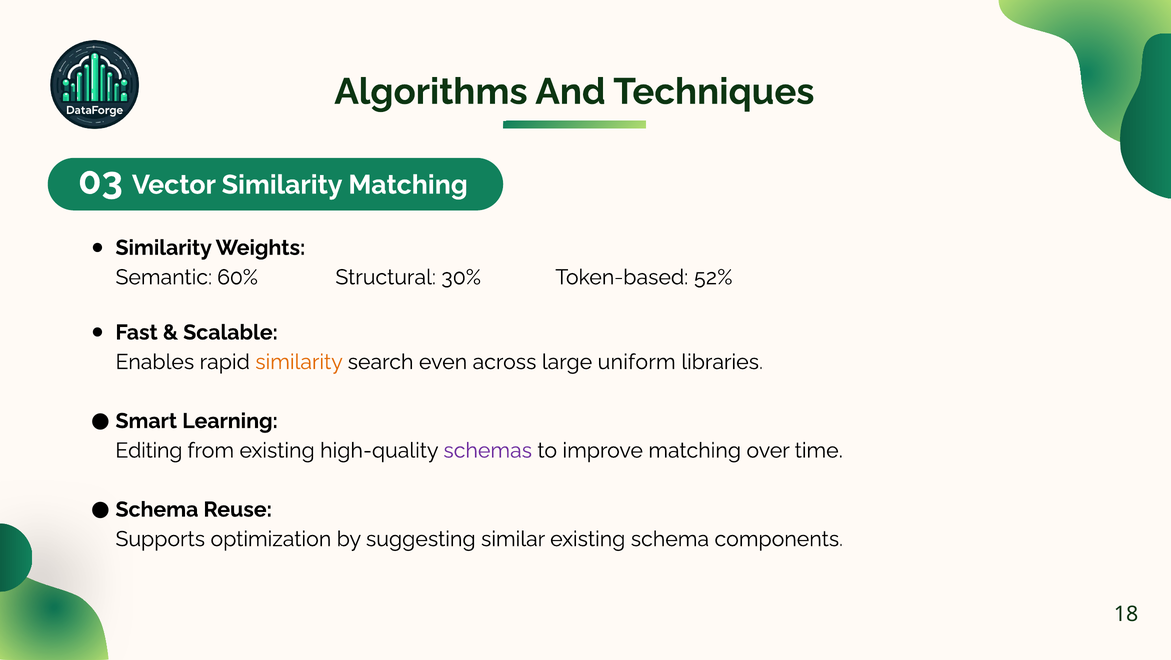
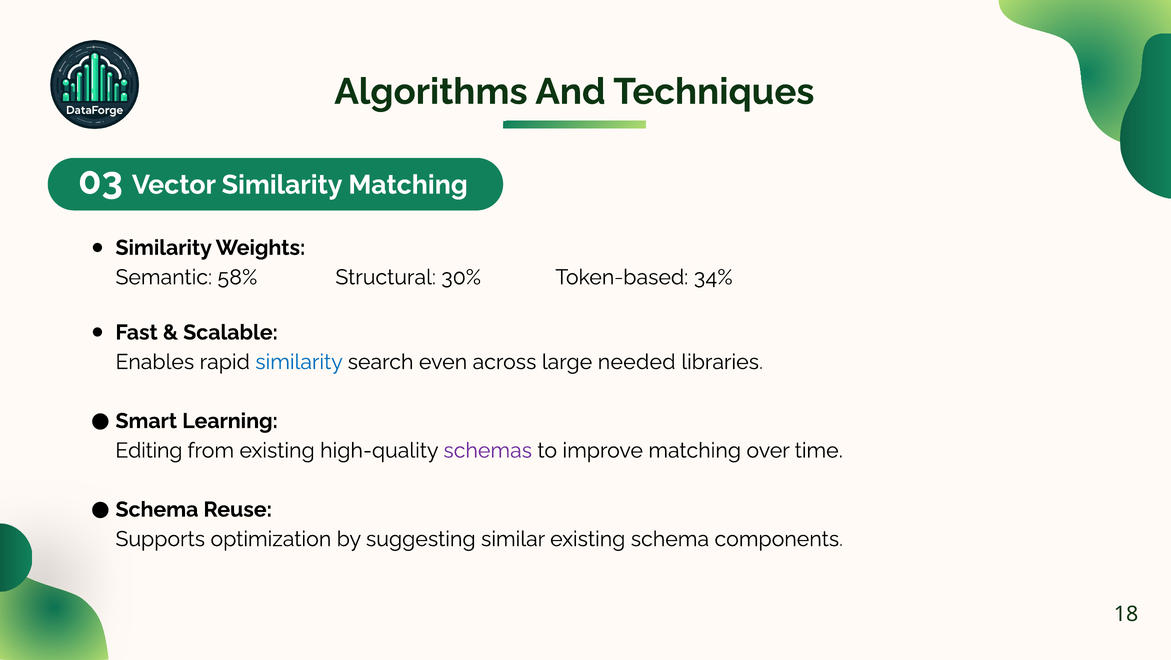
60%: 60% -> 58%
52%: 52% -> 34%
similarity at (299, 362) colour: orange -> blue
uniform: uniform -> needed
